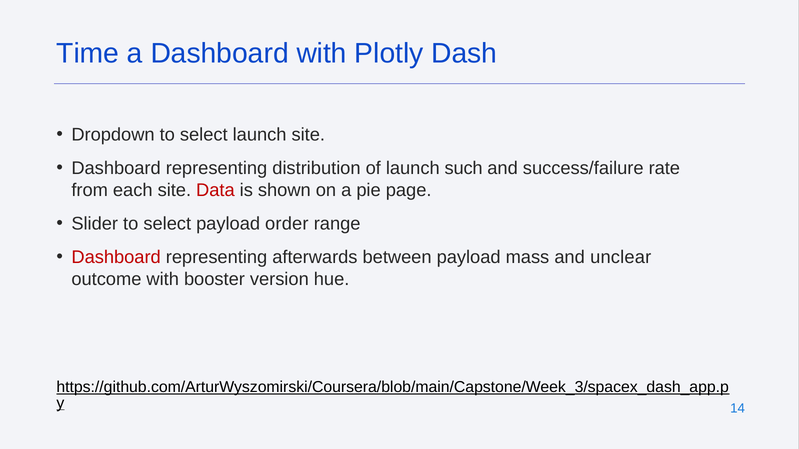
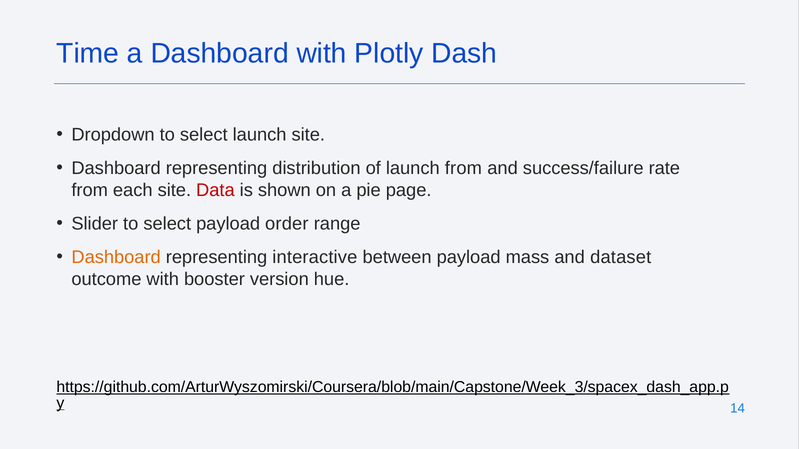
launch such: such -> from
Dashboard at (116, 258) colour: red -> orange
afterwards: afterwards -> interactive
unclear: unclear -> dataset
